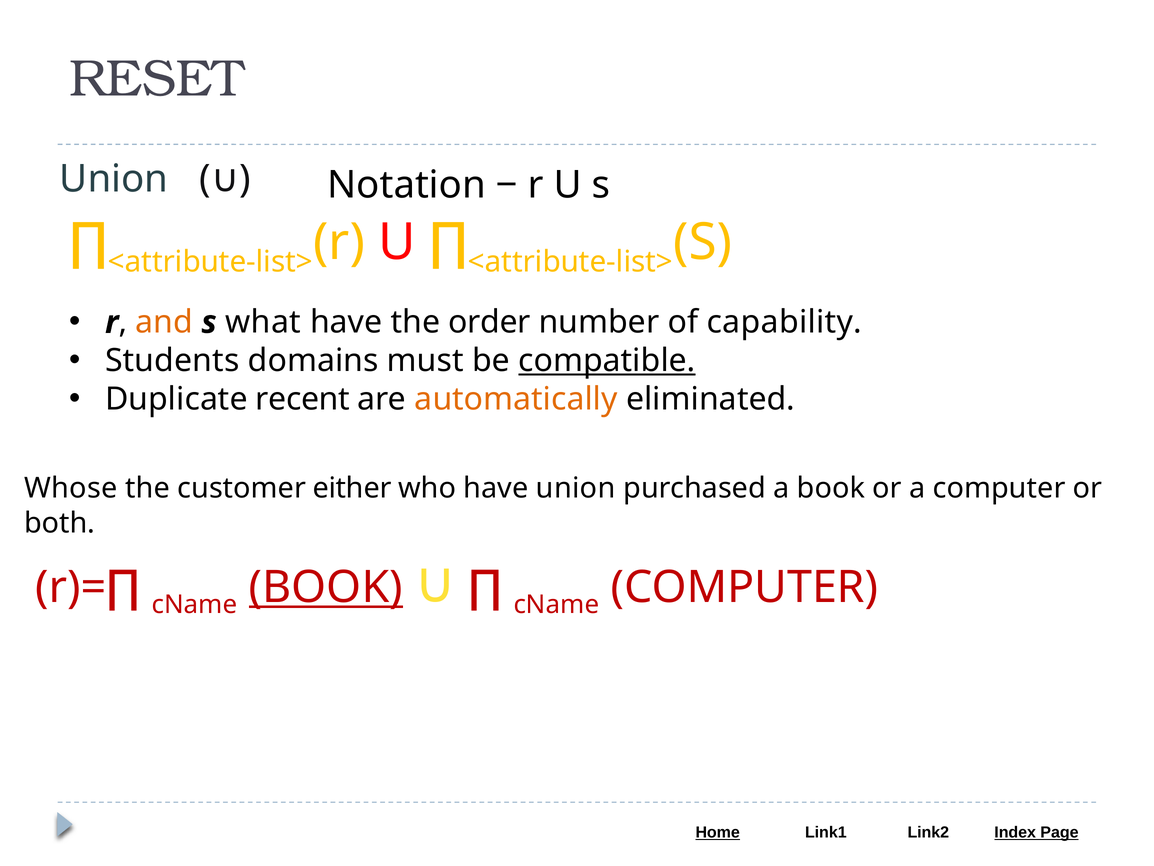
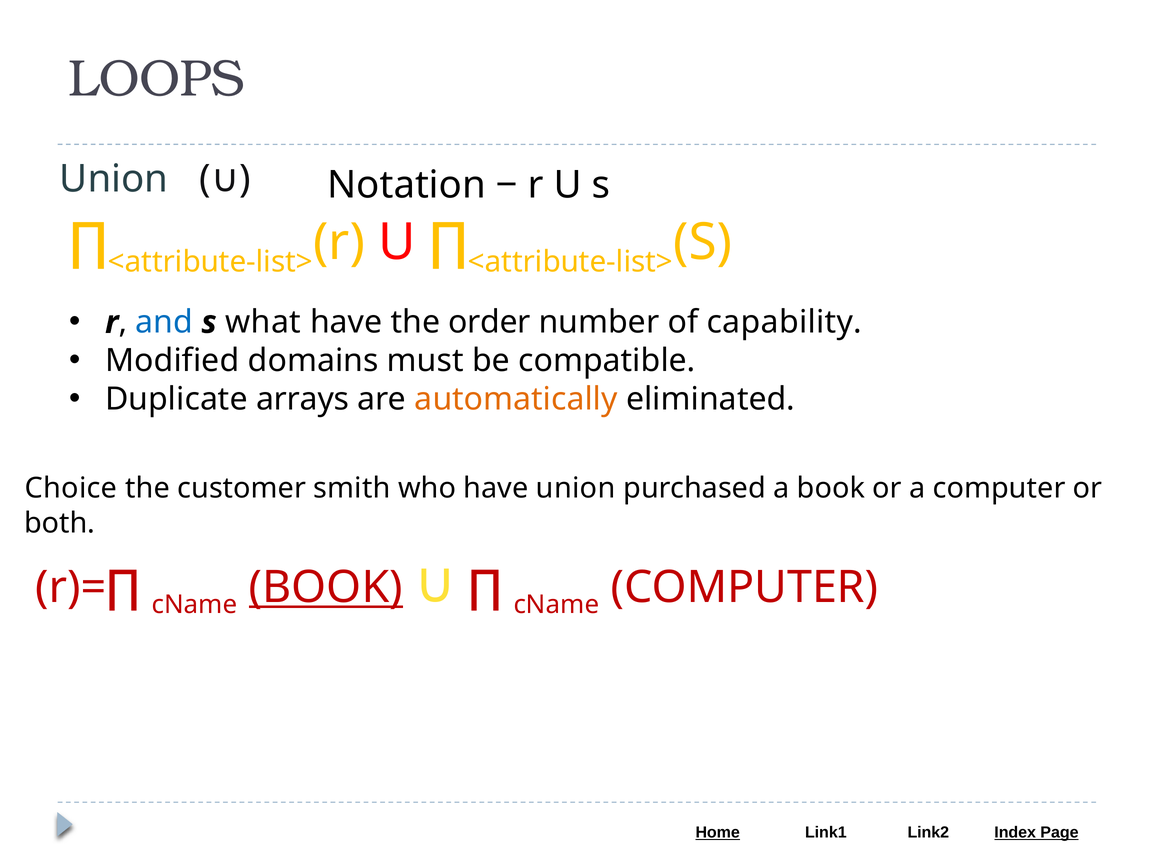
RESET: RESET -> LOOPS
and colour: orange -> blue
Students: Students -> Modified
compatible underline: present -> none
recent: recent -> arrays
Whose: Whose -> Choice
either: either -> smith
